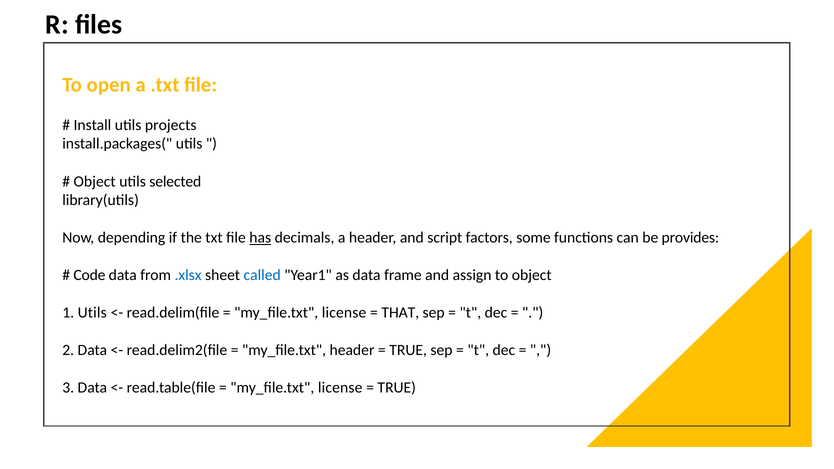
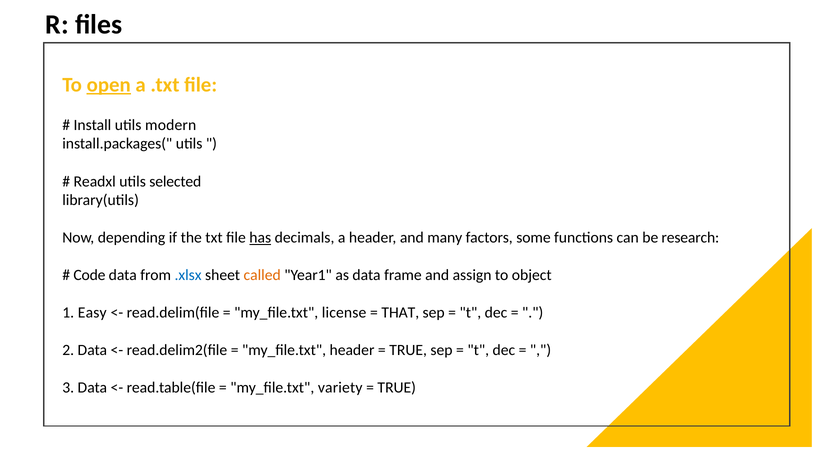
open underline: none -> present
projects: projects -> modern
Object at (95, 181): Object -> Readxl
script: script -> many
provides: provides -> research
called colour: blue -> orange
1 Utils: Utils -> Easy
license at (340, 388): license -> variety
